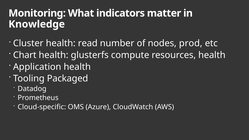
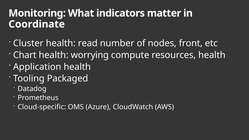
Knowledge: Knowledge -> Coordinate
prod: prod -> front
glusterfs: glusterfs -> worrying
